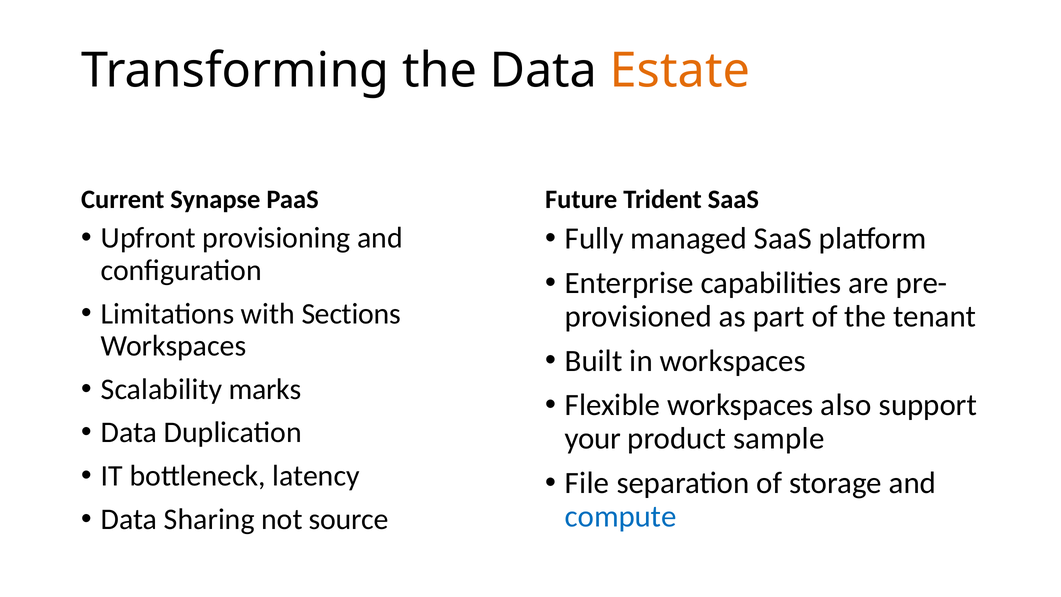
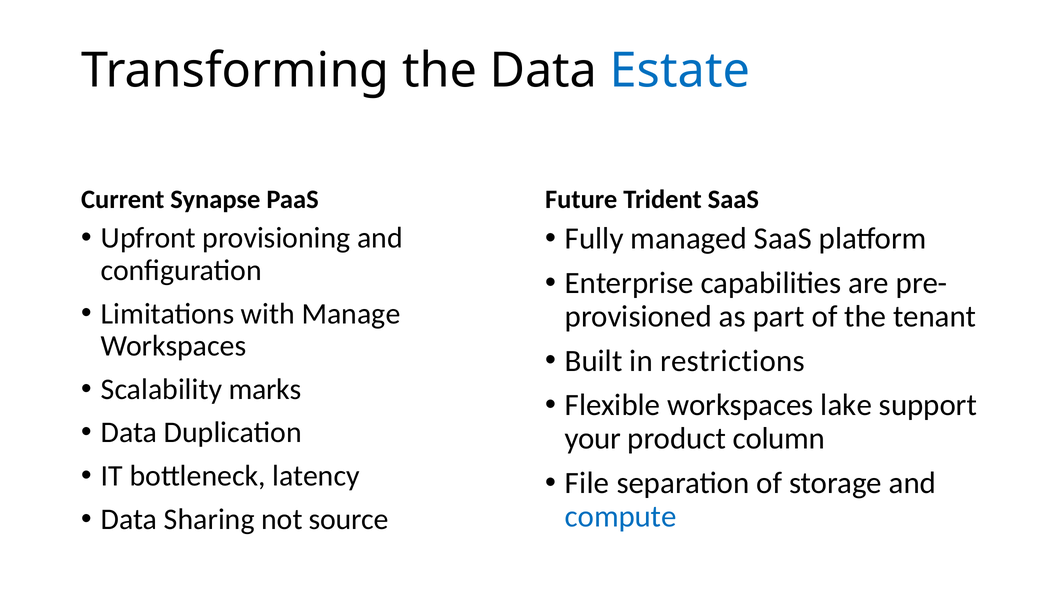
Estate colour: orange -> blue
Sections: Sections -> Manage
in workspaces: workspaces -> restrictions
also: also -> lake
sample: sample -> column
